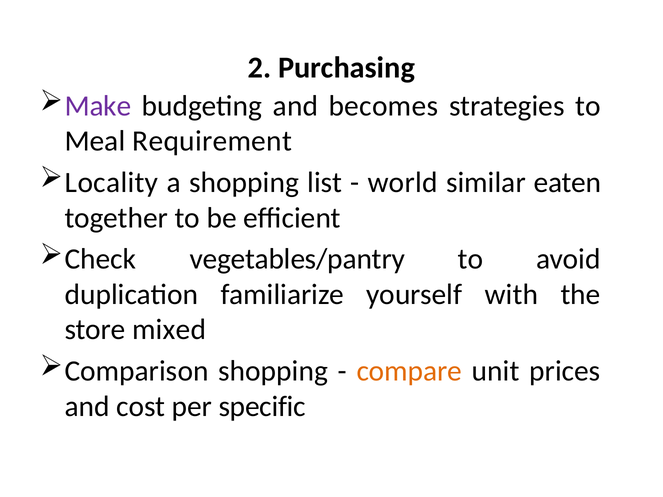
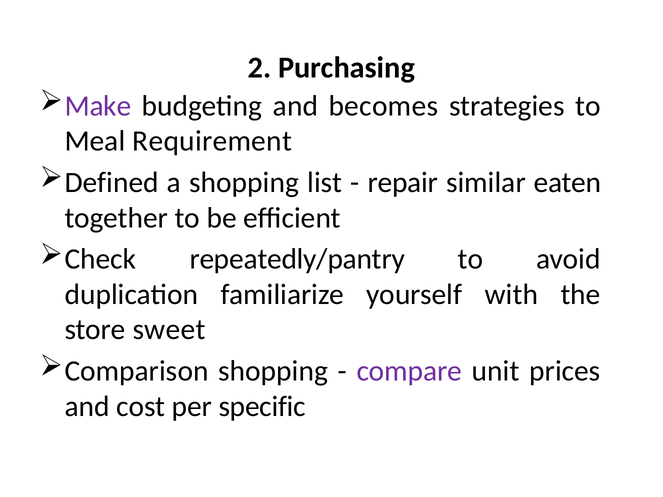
Locality: Locality -> Defined
world: world -> repair
vegetables/pantry: vegetables/pantry -> repeatedly/pantry
mixed: mixed -> sweet
compare colour: orange -> purple
